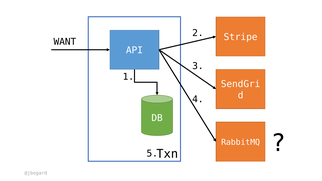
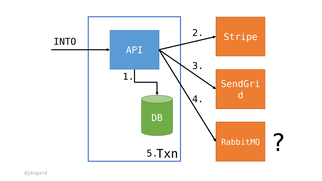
WANT: WANT -> INTO
